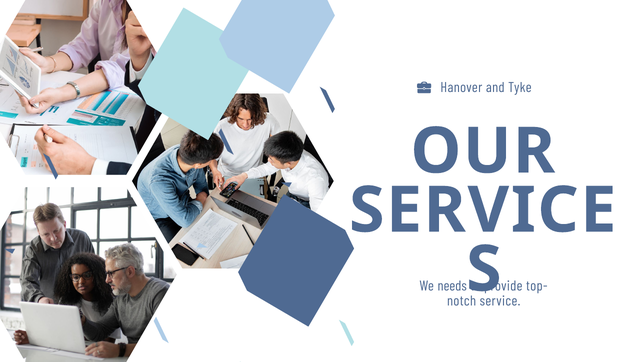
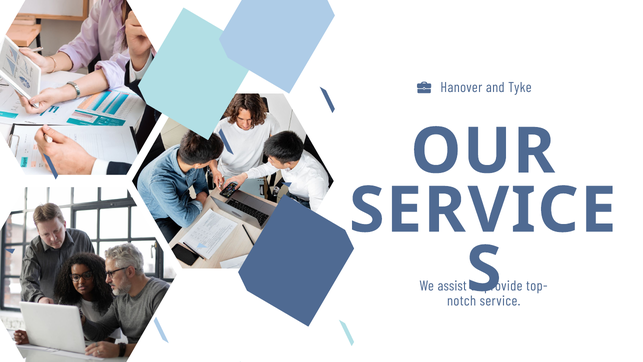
needs: needs -> assist
